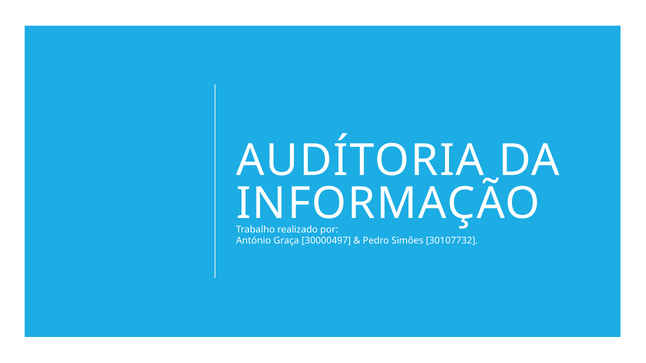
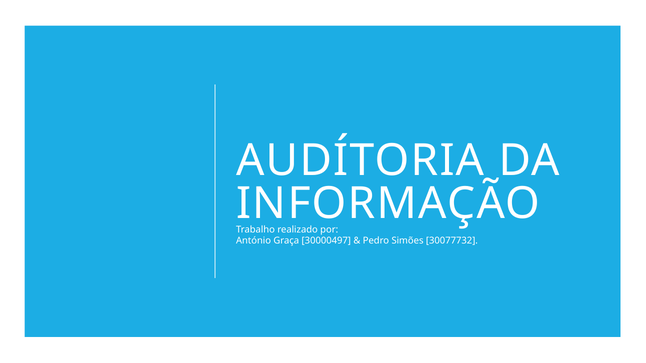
30107732: 30107732 -> 30077732
